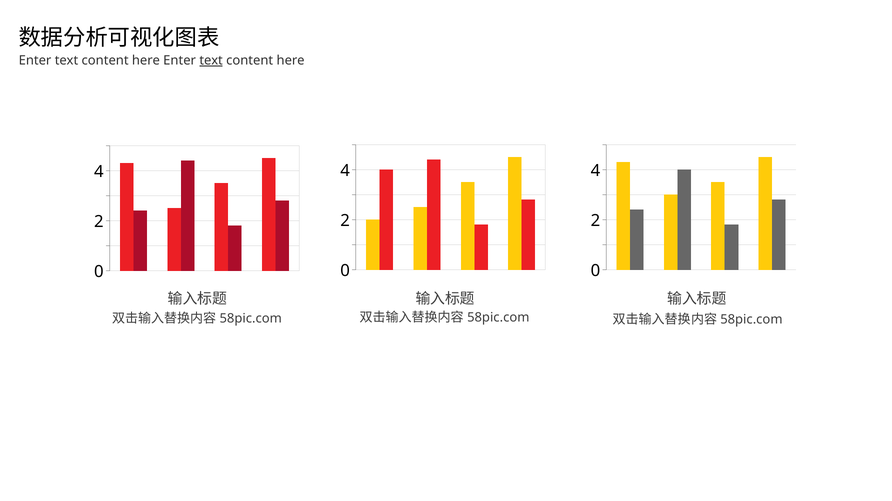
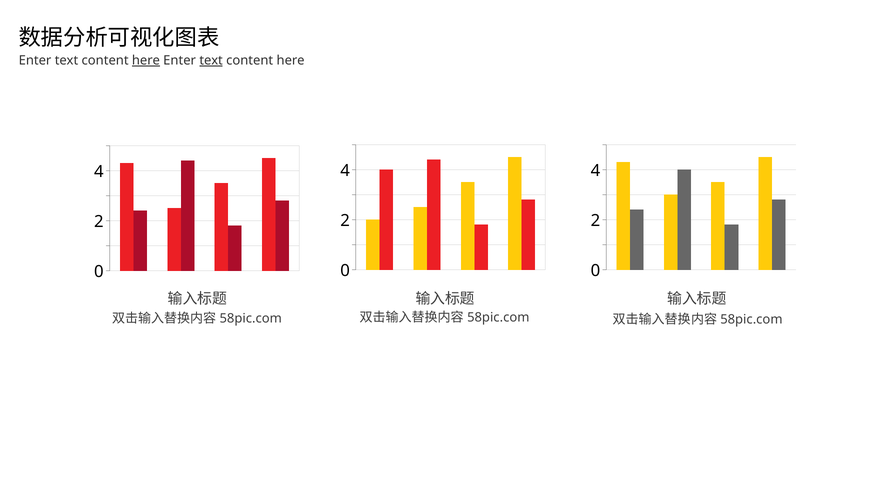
here at (146, 61) underline: none -> present
